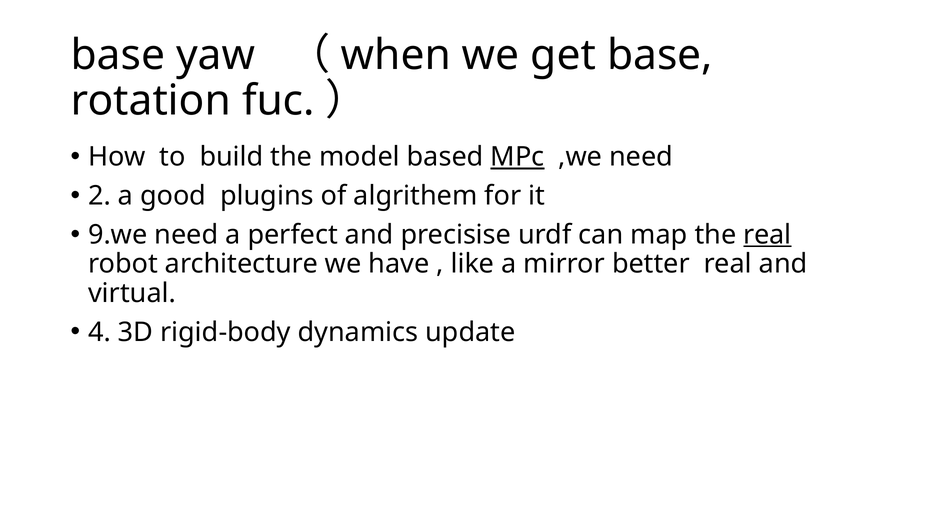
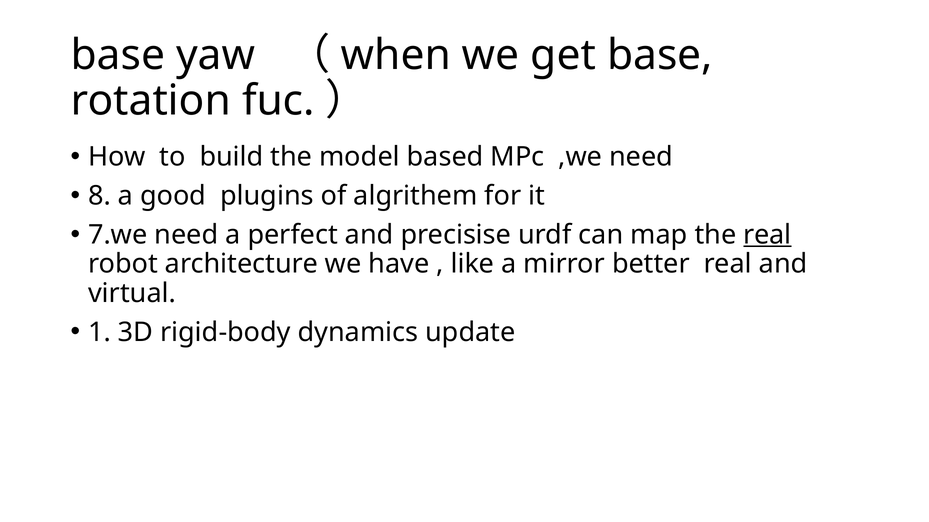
MPc underline: present -> none
2: 2 -> 8
9.we: 9.we -> 7.we
4: 4 -> 1
